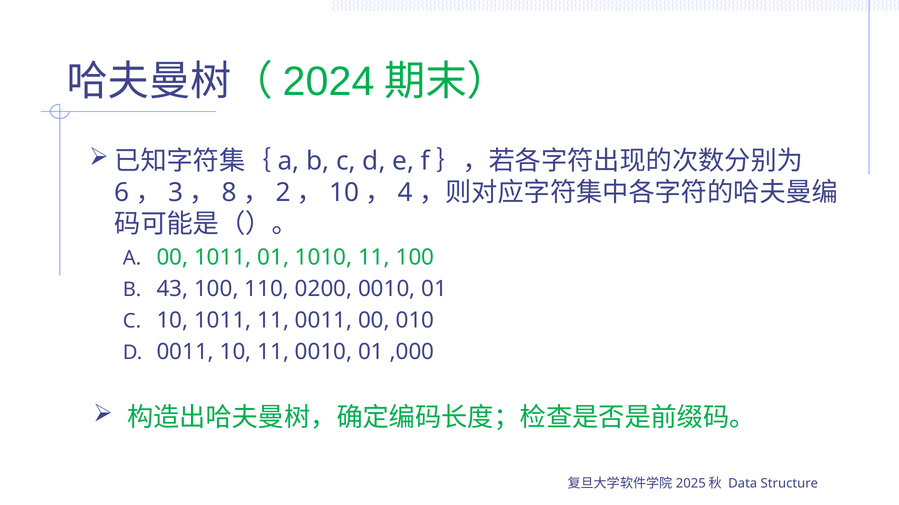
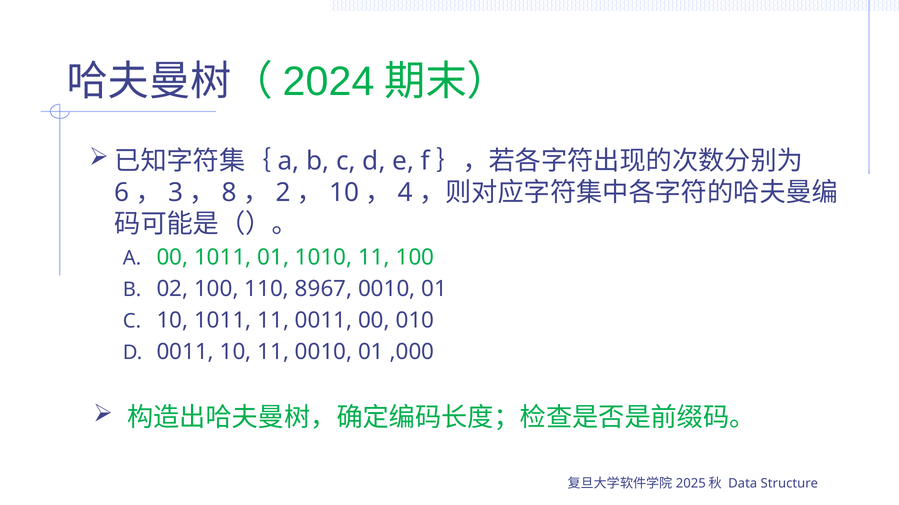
43: 43 -> 02
0200: 0200 -> 8967
